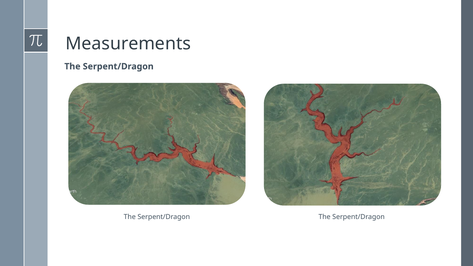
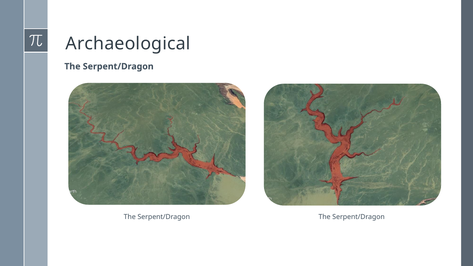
Measurements: Measurements -> Archaeological
